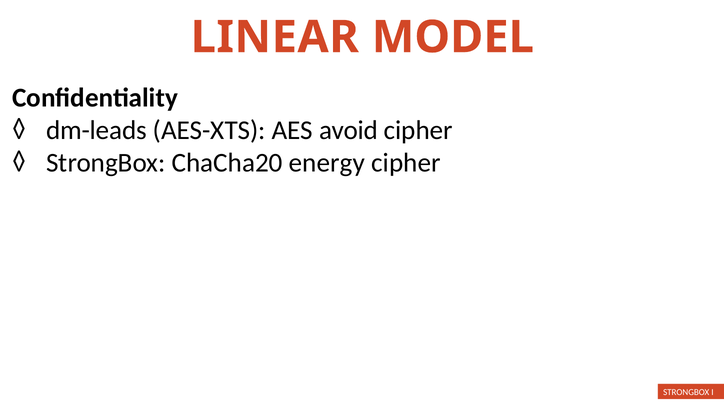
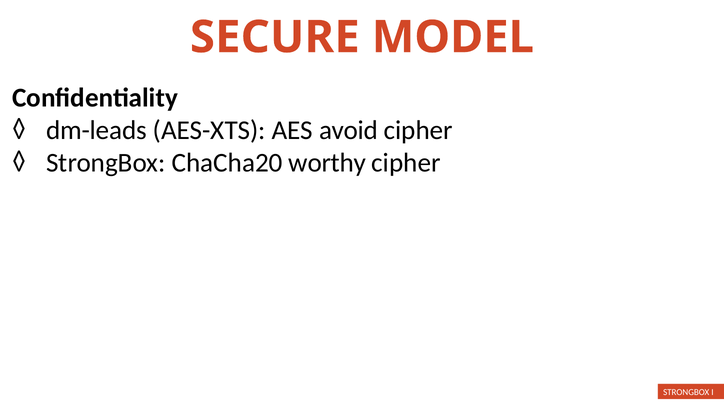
LINEAR: LINEAR -> SECURE
energy: energy -> worthy
